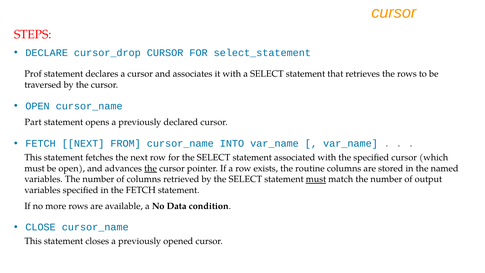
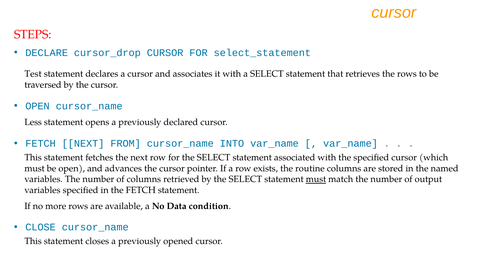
Prof: Prof -> Test
Part: Part -> Less
the at (151, 168) underline: present -> none
